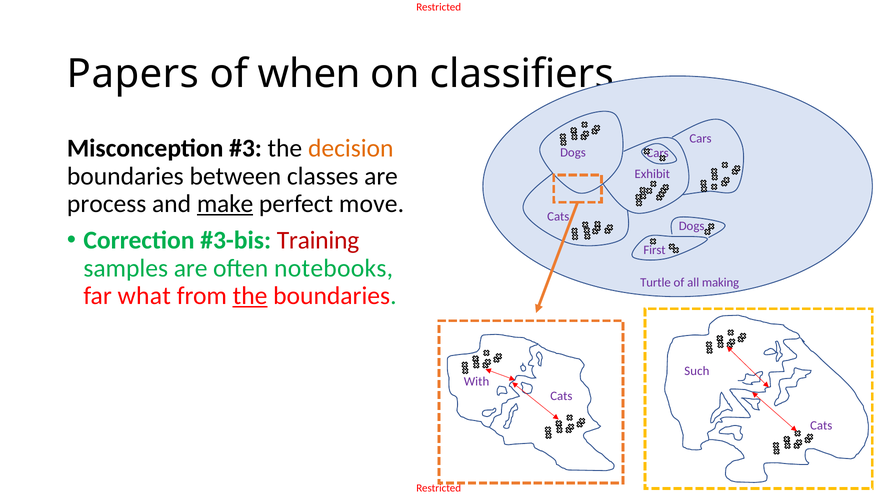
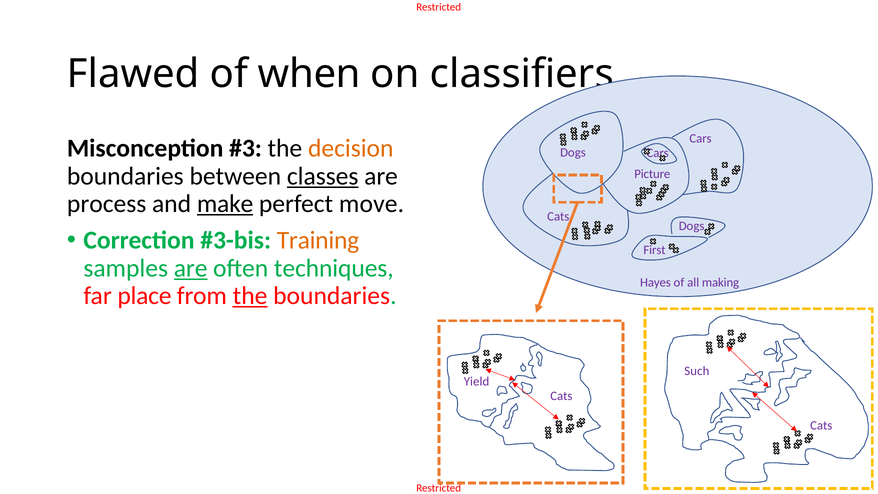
Papers: Papers -> Flawed
classes underline: none -> present
Exhibit: Exhibit -> Picture
Training colour: red -> orange
are at (191, 268) underline: none -> present
notebooks: notebooks -> techniques
Turtle: Turtle -> Hayes
what: what -> place
With: With -> Yield
